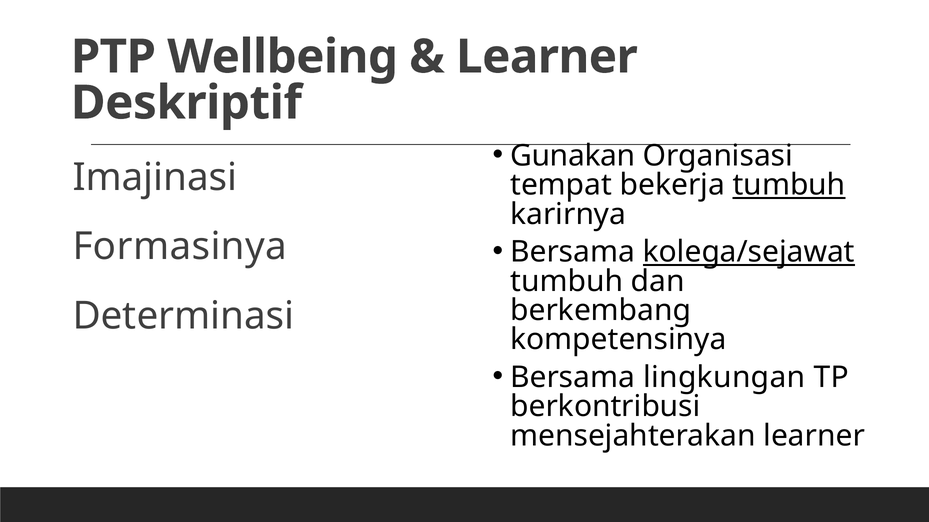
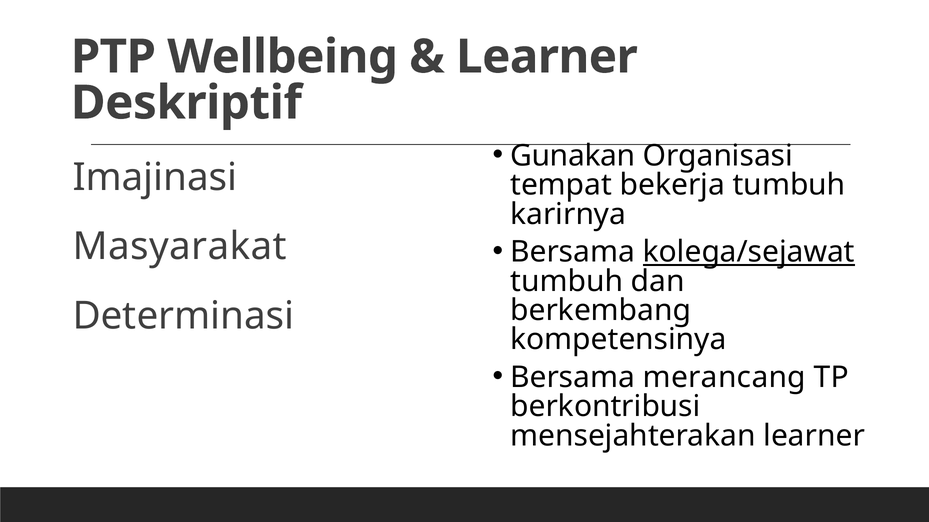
tumbuh at (789, 185) underline: present -> none
Formasinya: Formasinya -> Masyarakat
lingkungan: lingkungan -> merancang
